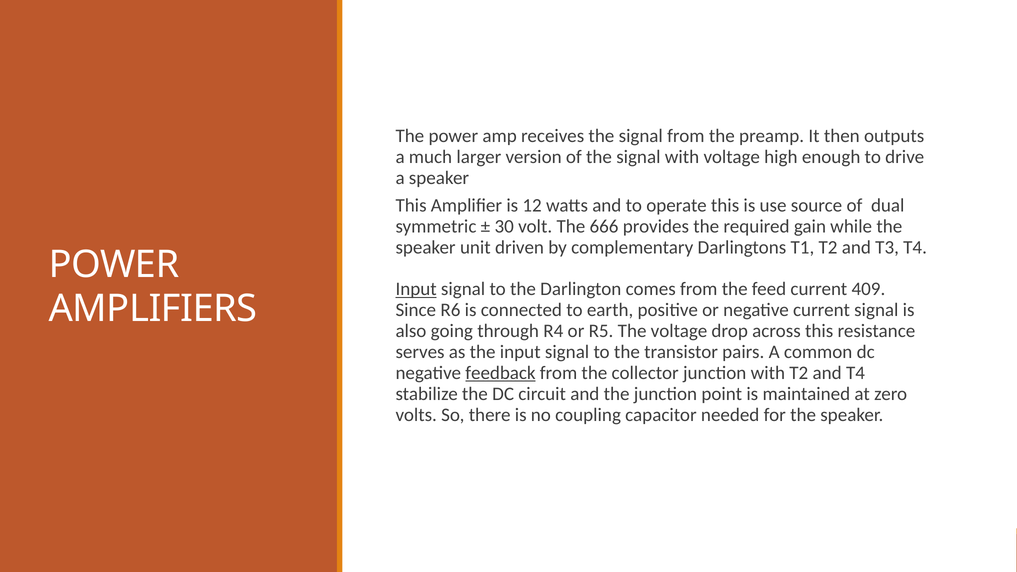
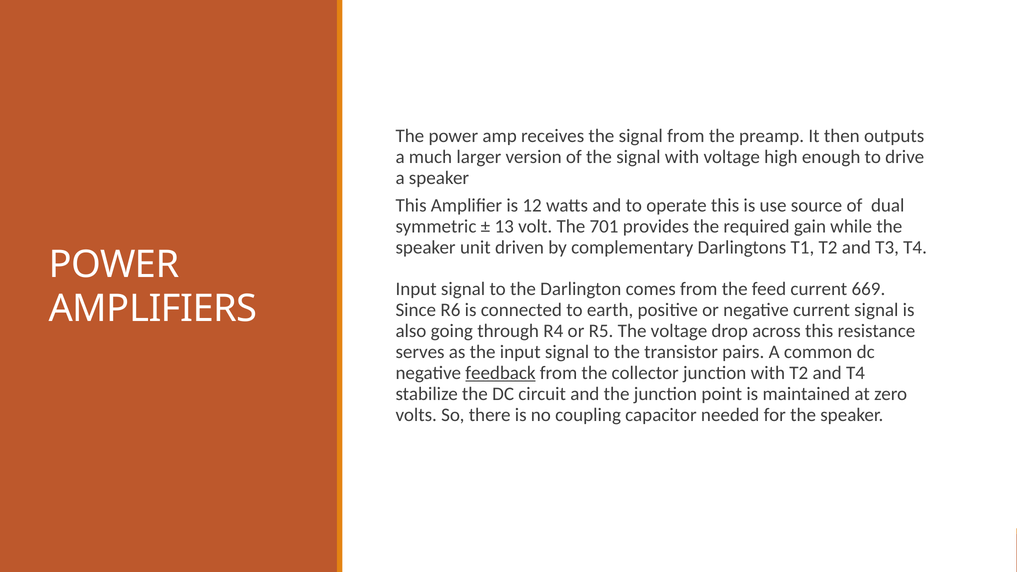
30: 30 -> 13
666: 666 -> 701
Input at (416, 289) underline: present -> none
409: 409 -> 669
